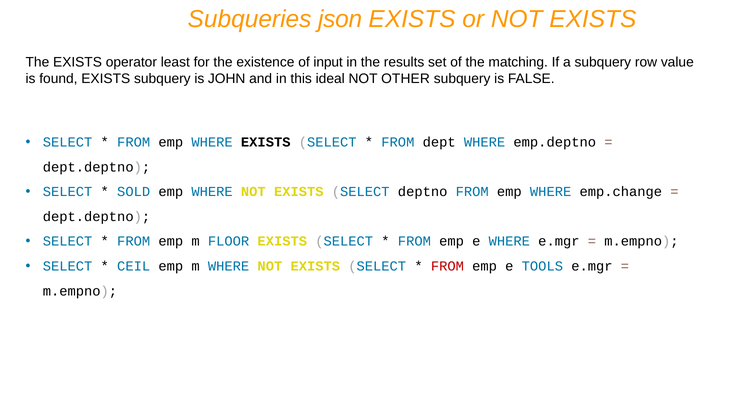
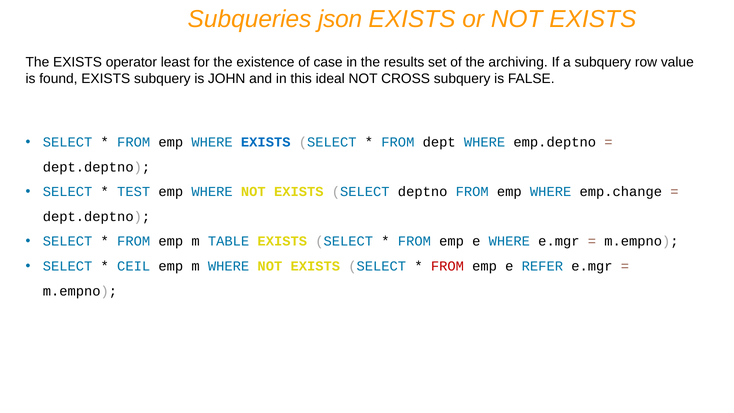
input: input -> case
matching: matching -> archiving
OTHER: OTHER -> CROSS
EXISTS at (266, 142) colour: black -> blue
SOLD: SOLD -> TEST
FLOOR: FLOOR -> TABLE
TOOLS: TOOLS -> REFER
